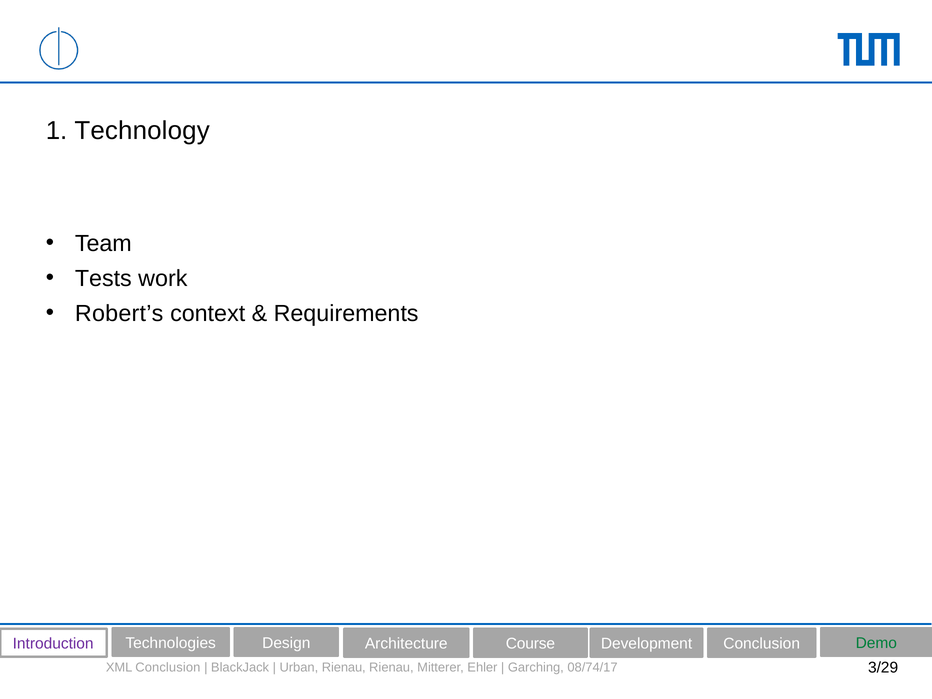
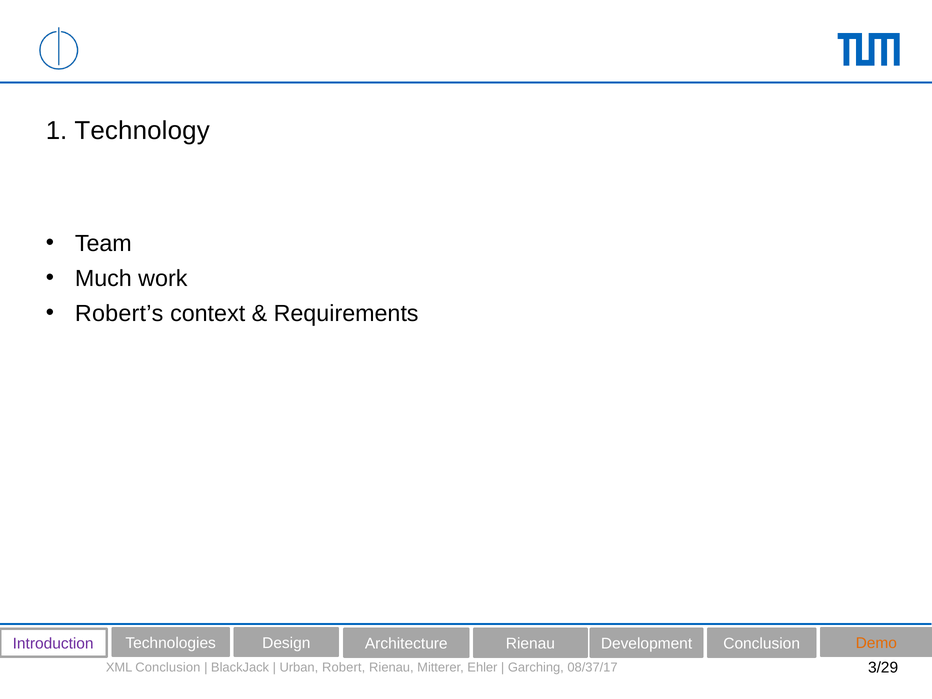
Tests: Tests -> Much
Architecture Course: Course -> Rienau
Demo colour: green -> orange
Urban Rienau: Rienau -> Robert
08/74/17: 08/74/17 -> 08/37/17
